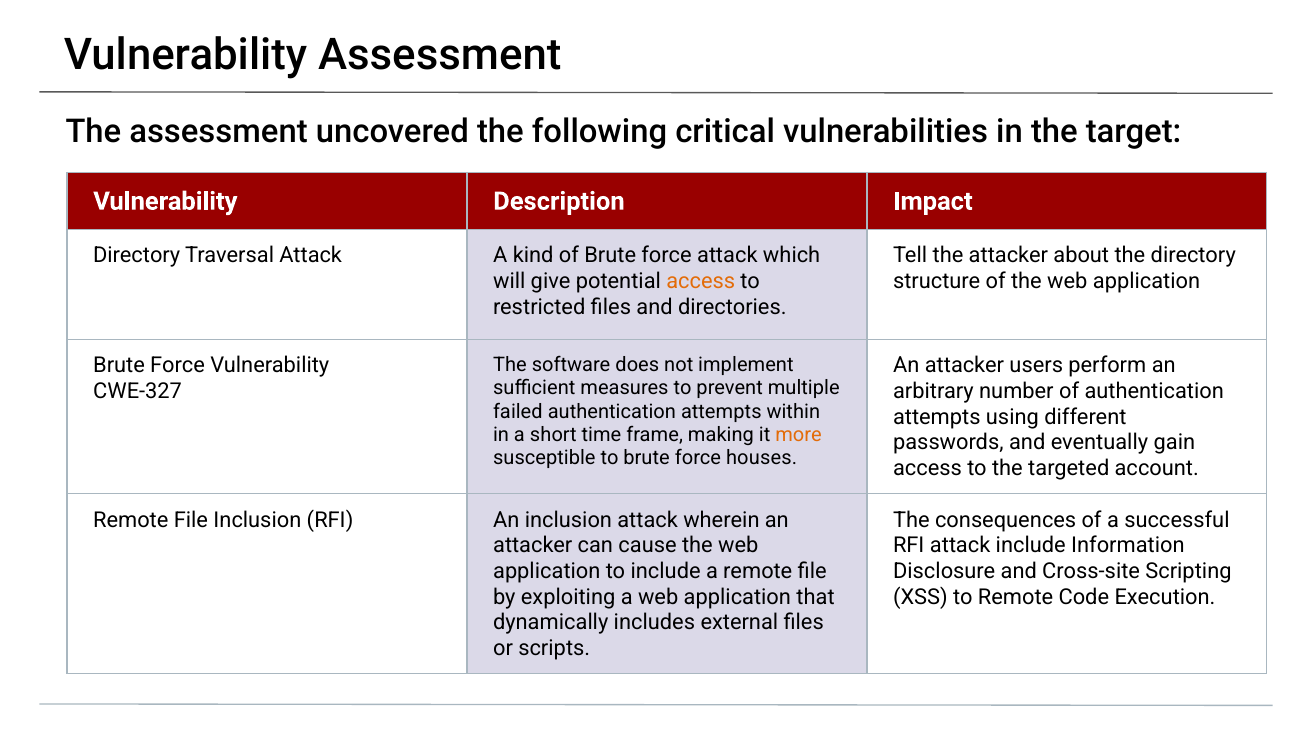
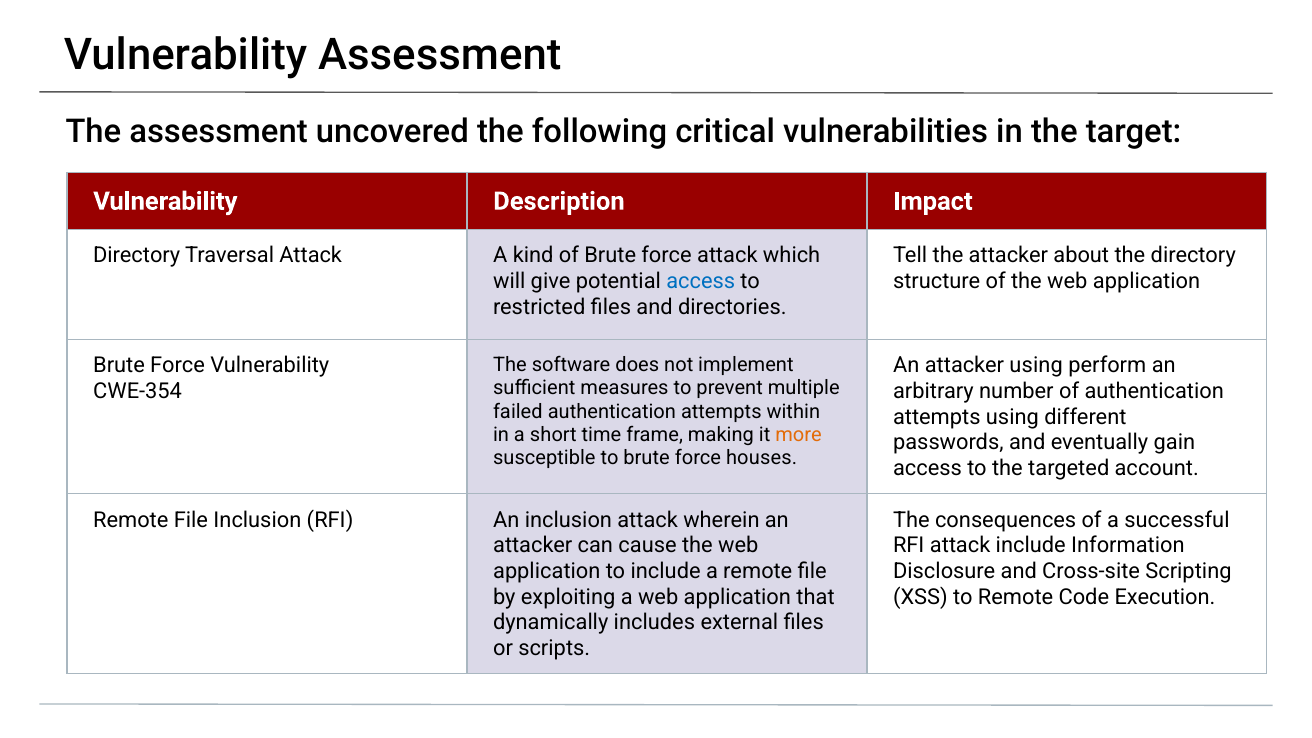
access at (701, 281) colour: orange -> blue
attacker users: users -> using
CWE-327: CWE-327 -> CWE-354
